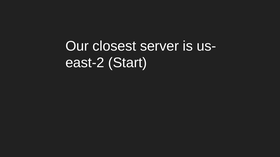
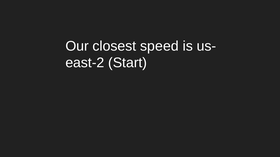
server: server -> speed
